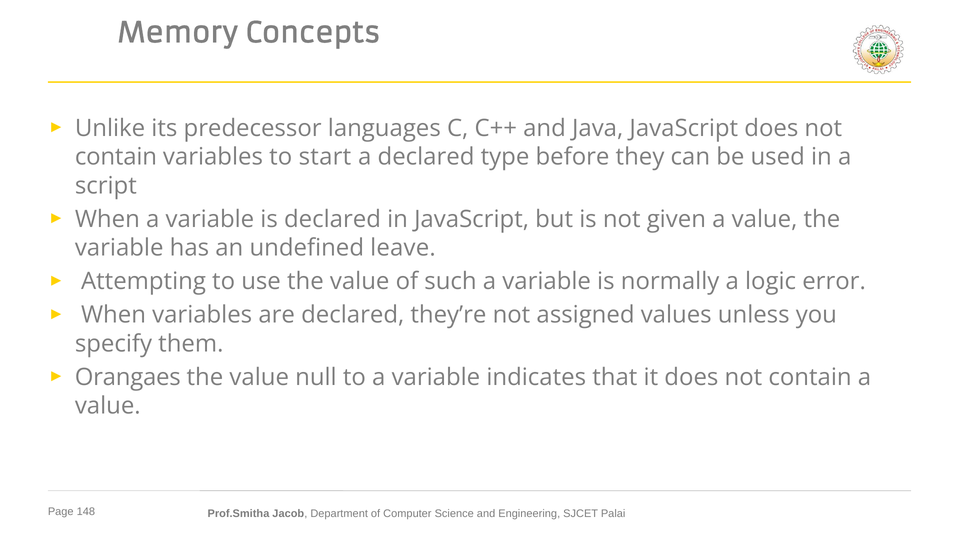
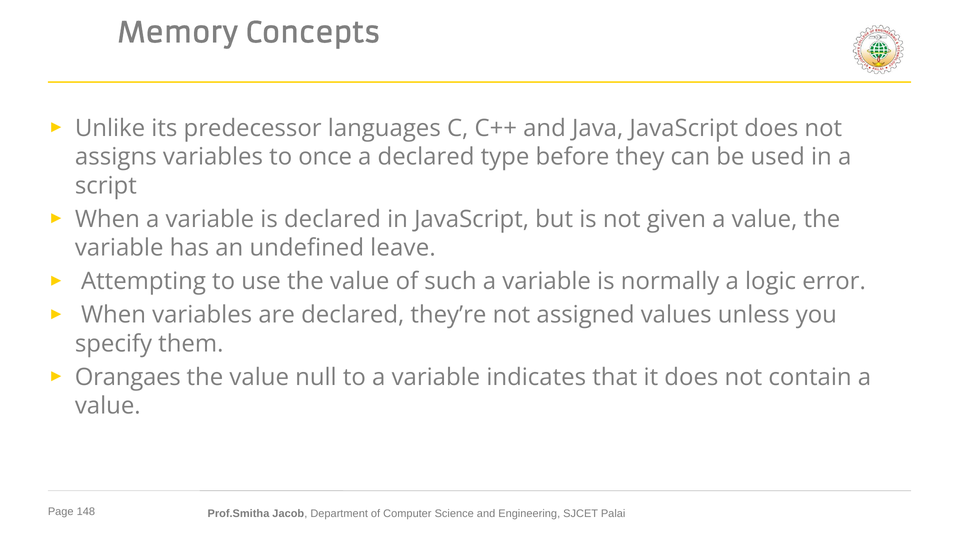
contain at (116, 157): contain -> assigns
start: start -> once
